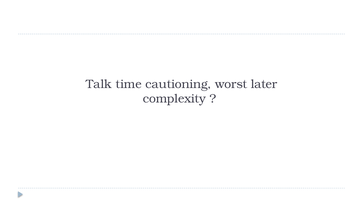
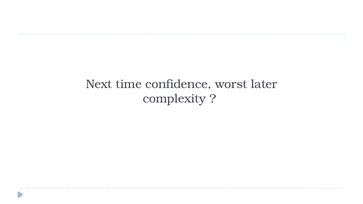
Talk: Talk -> Next
cautioning: cautioning -> confidence
